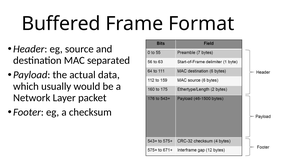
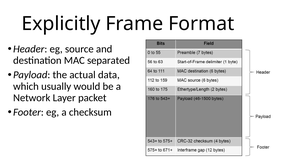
Buffered: Buffered -> Explicitly
